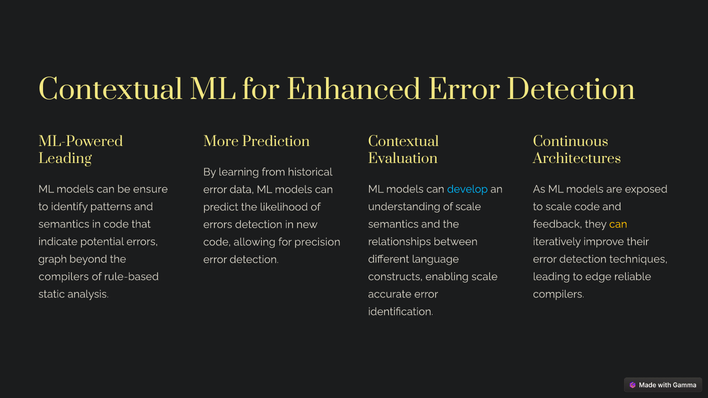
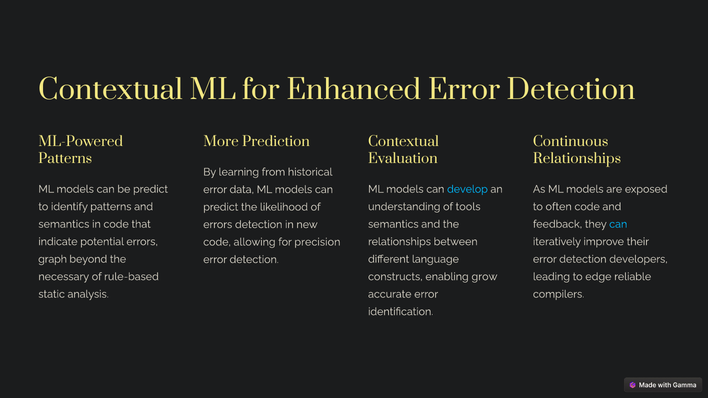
Leading at (65, 159): Leading -> Patterns
Architectures at (577, 159): Architectures -> Relationships
be ensure: ensure -> predict
of scale: scale -> tools
to scale: scale -> often
can at (618, 224) colour: yellow -> light blue
techniques: techniques -> developers
compilers at (64, 277): compilers -> necessary
enabling scale: scale -> grow
